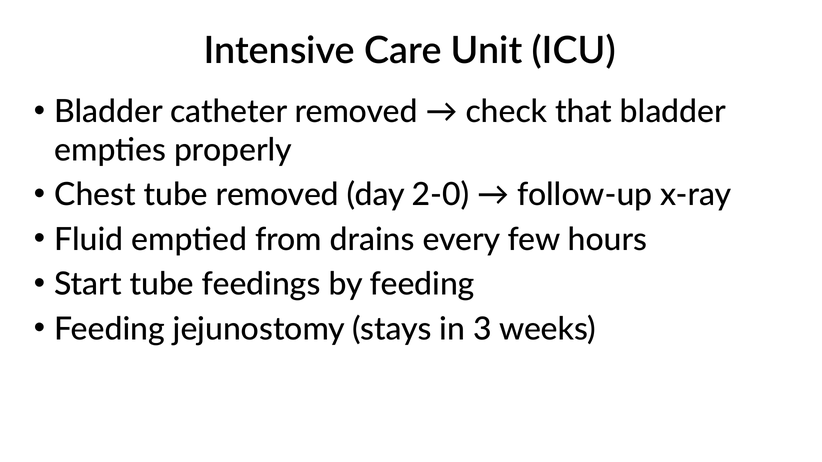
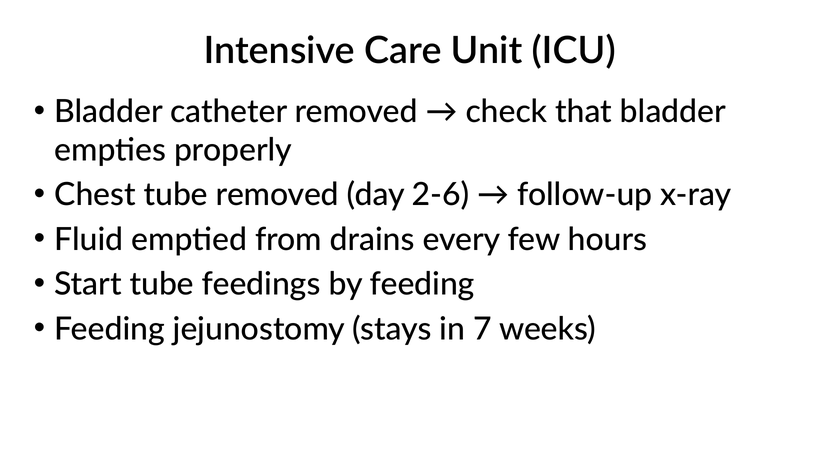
2-0: 2-0 -> 2-6
3: 3 -> 7
